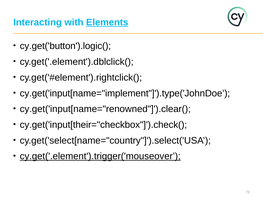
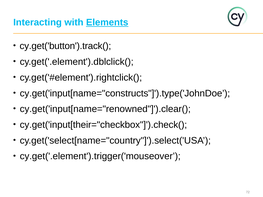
cy.get('button').logic(: cy.get('button').logic( -> cy.get('button').track(
cy.get('input[name="implement"]').type('JohnDoe: cy.get('input[name="implement"]').type('JohnDoe -> cy.get('input[name="constructs"]').type('JohnDoe
cy.get('.element').trigger('mouseover underline: present -> none
